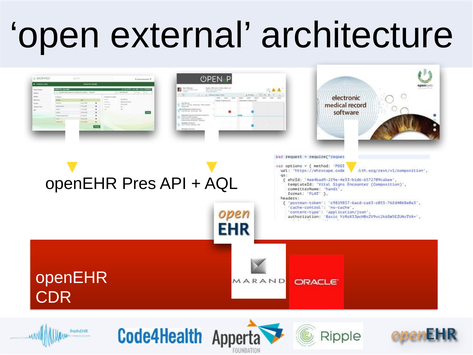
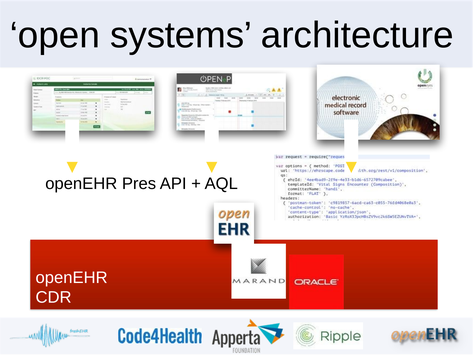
external: external -> systems
